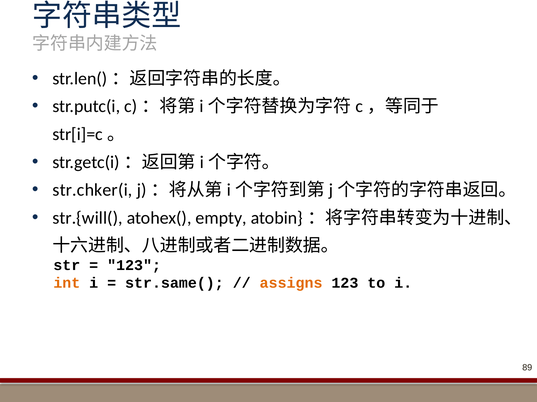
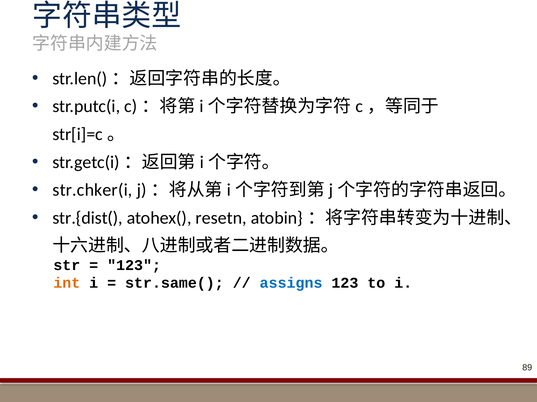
str.{will(: str.{will( -> str.{dist(
empty: empty -> resetn
assigns colour: orange -> blue
